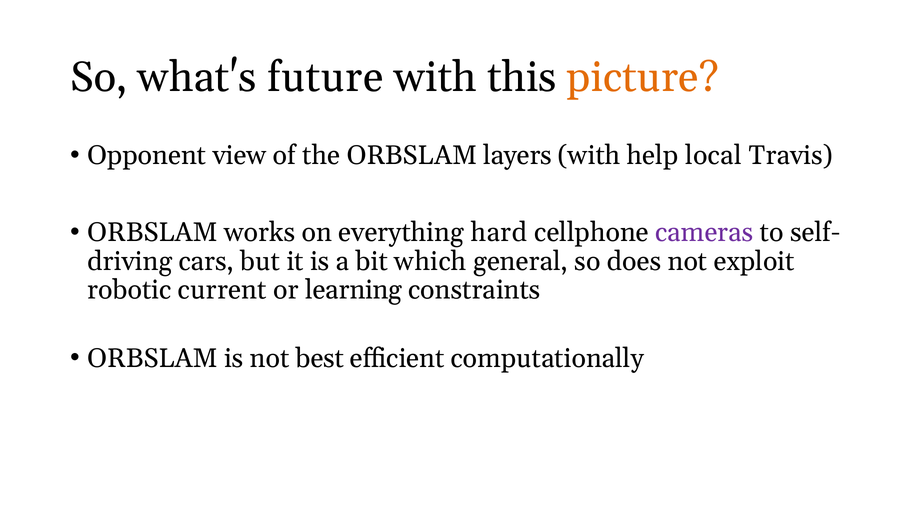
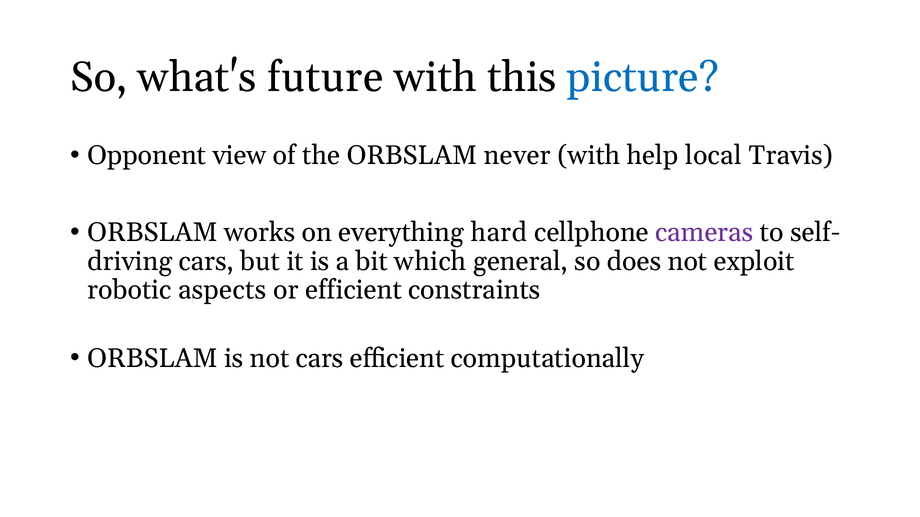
picture colour: orange -> blue
layers: layers -> never
current: current -> aspects
or learning: learning -> efficient
not best: best -> cars
